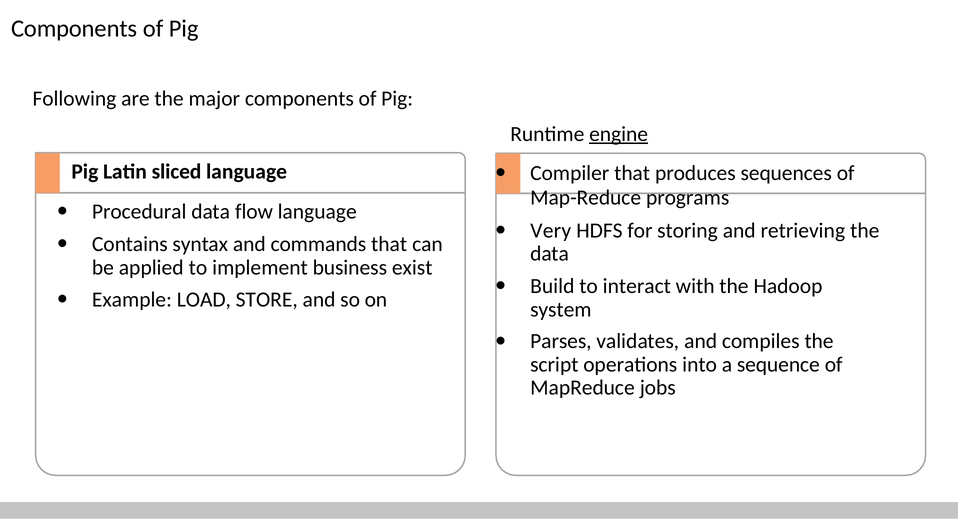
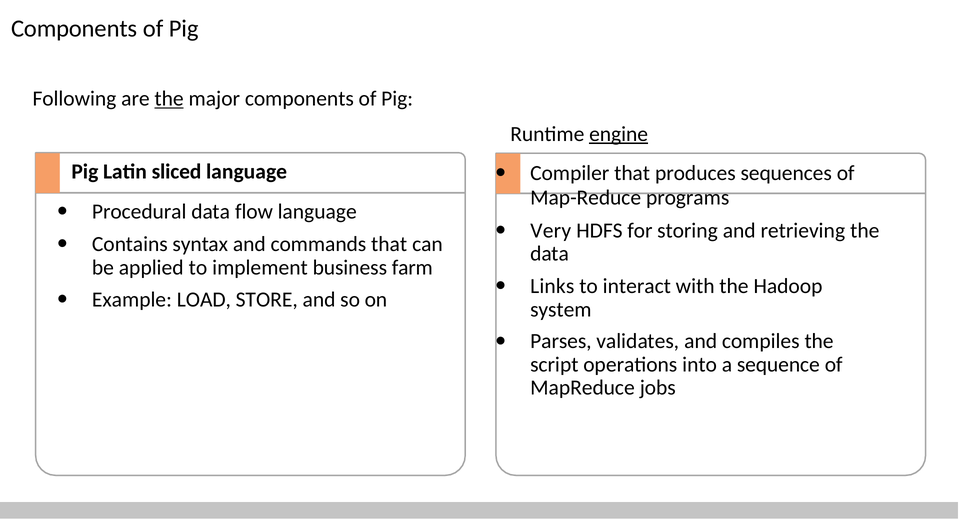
the at (169, 99) underline: none -> present
exist: exist -> farm
Build: Build -> Links
